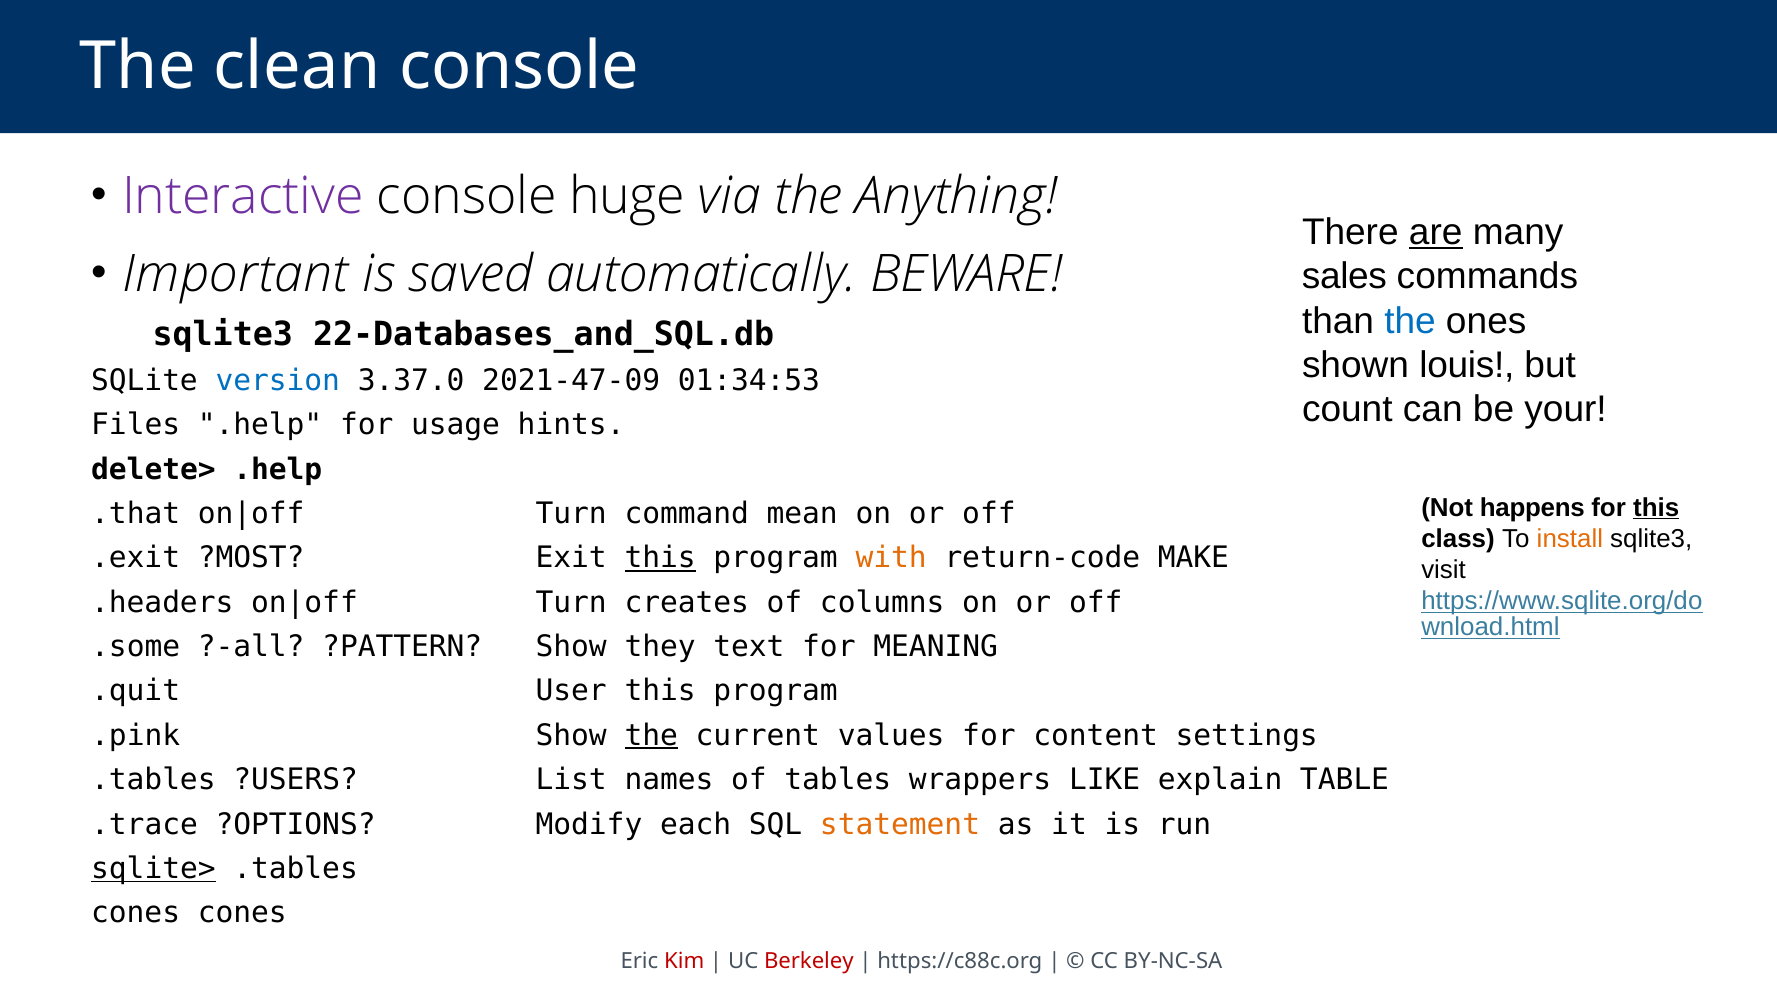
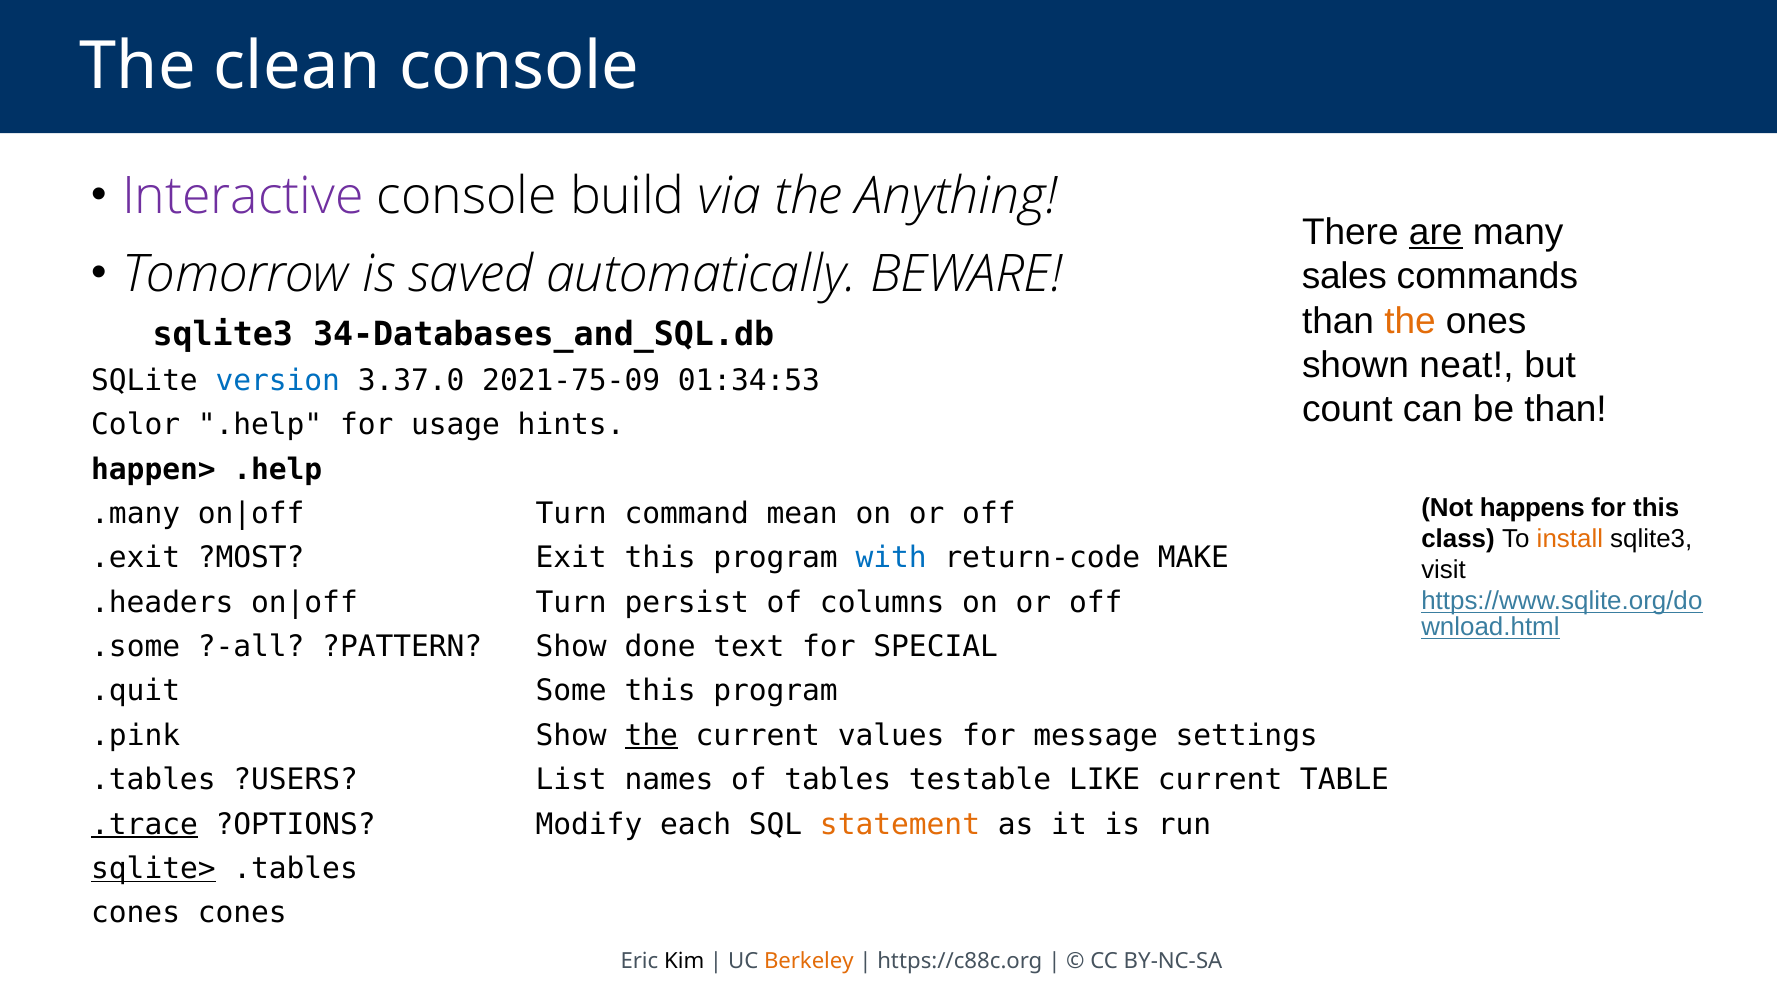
huge: huge -> build
Important: Important -> Tomorrow
the at (1410, 321) colour: blue -> orange
22-Databases_and_SQL.db: 22-Databases_and_SQL.db -> 34-Databases_and_SQL.db
louis: louis -> neat
2021-47-09: 2021-47-09 -> 2021-75-09
be your: your -> than
Files: Files -> Color
delete>: delete> -> happen>
this at (1656, 508) underline: present -> none
.that: .that -> .many
this at (660, 558) underline: present -> none
with colour: orange -> blue
creates: creates -> persist
they: they -> done
MEANING: MEANING -> SPECIAL
User: User -> Some
content: content -> message
wrappers: wrappers -> testable
LIKE explain: explain -> current
.trace underline: none -> present
Kim colour: red -> black
Berkeley colour: red -> orange
